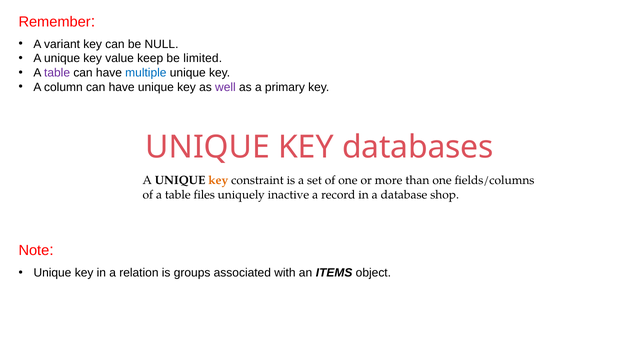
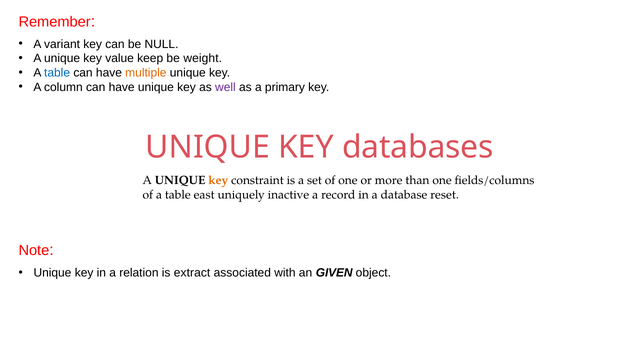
limited: limited -> weight
table at (57, 73) colour: purple -> blue
multiple colour: blue -> orange
files: files -> east
shop: shop -> reset
groups: groups -> extract
ITEMS: ITEMS -> GIVEN
